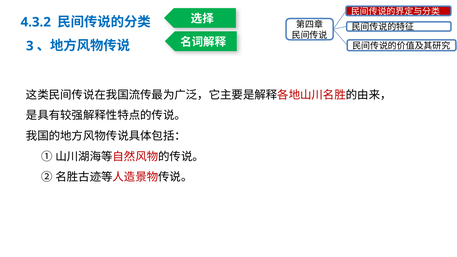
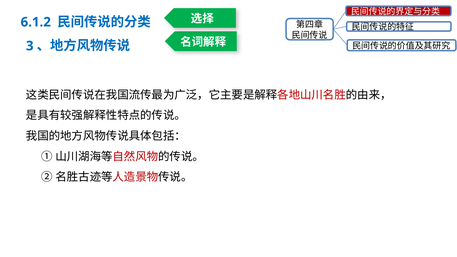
4.3.2: 4.3.2 -> 6.1.2
